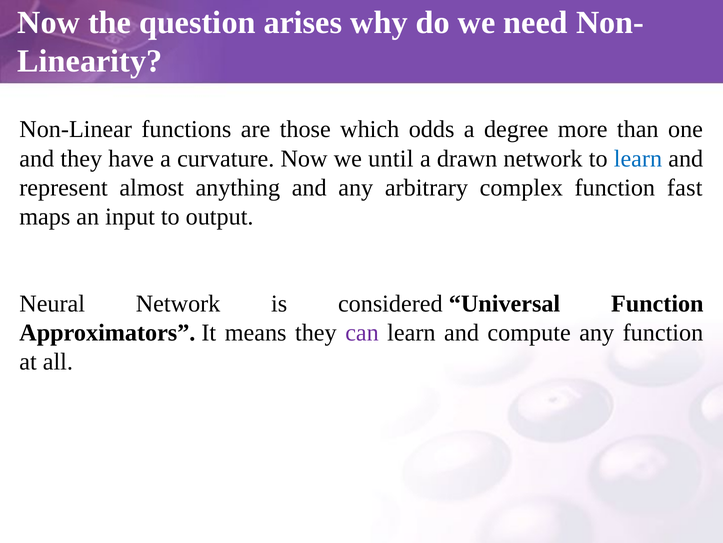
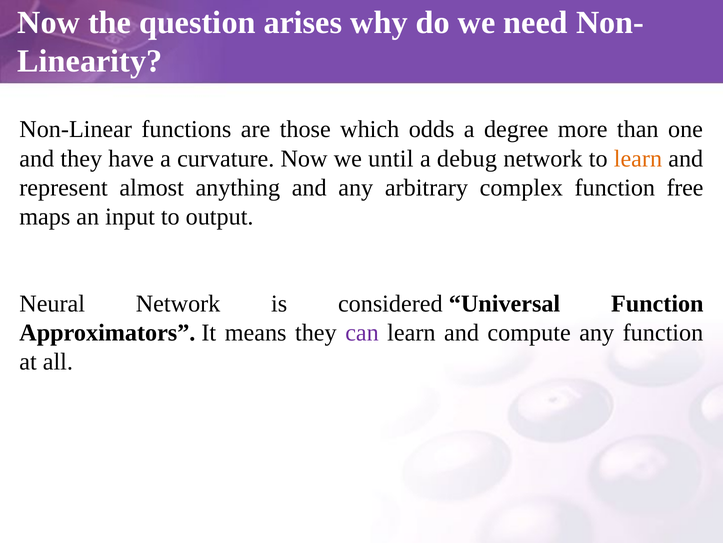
drawn: drawn -> debug
learn at (638, 158) colour: blue -> orange
fast: fast -> free
